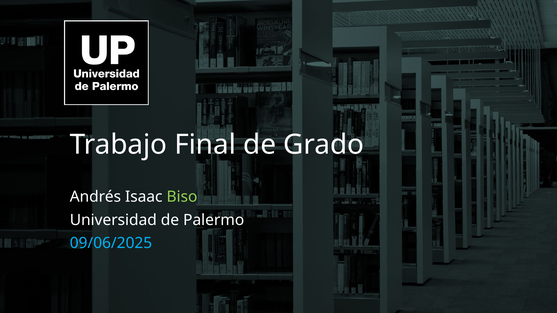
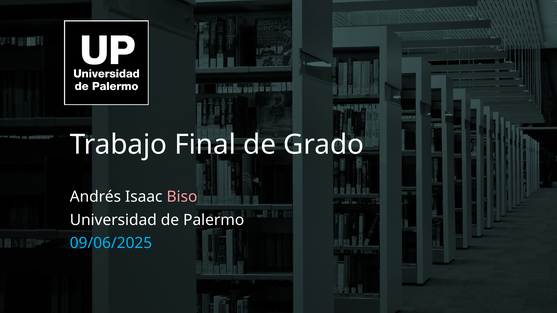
Biso colour: light green -> pink
